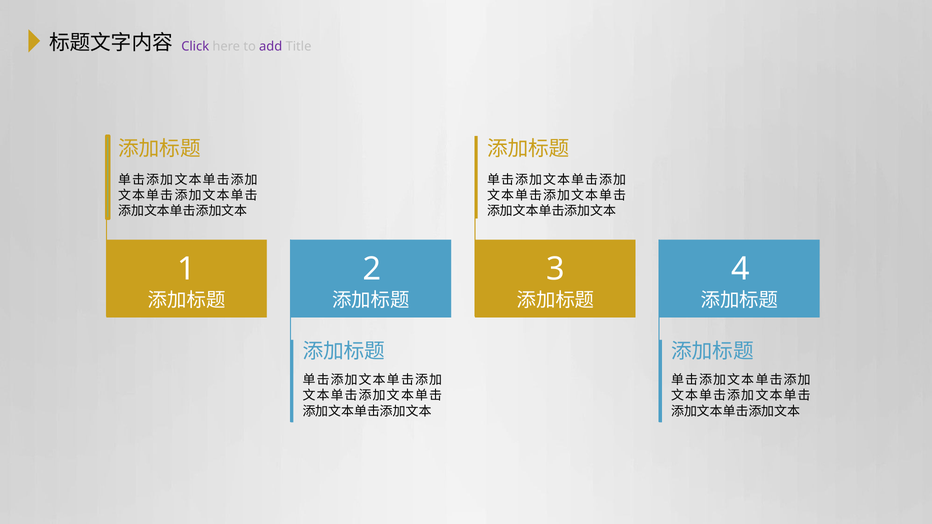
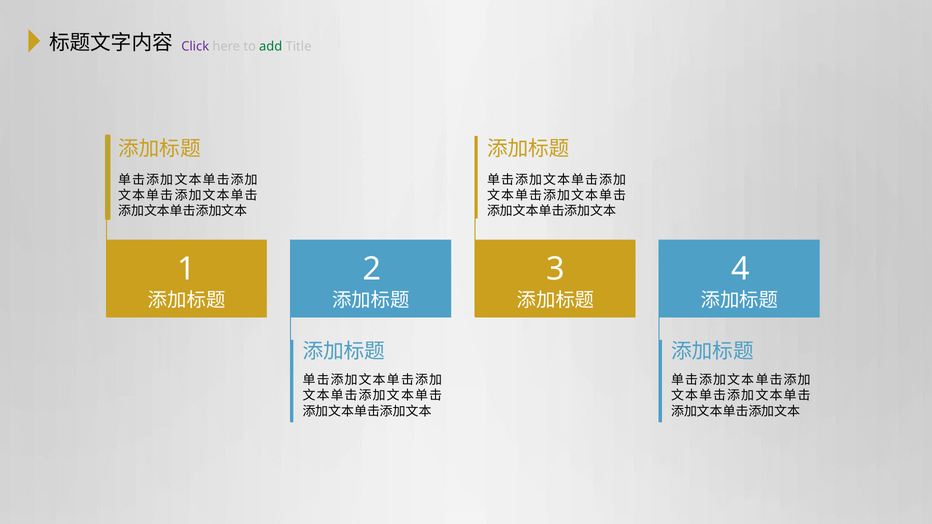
add colour: purple -> green
